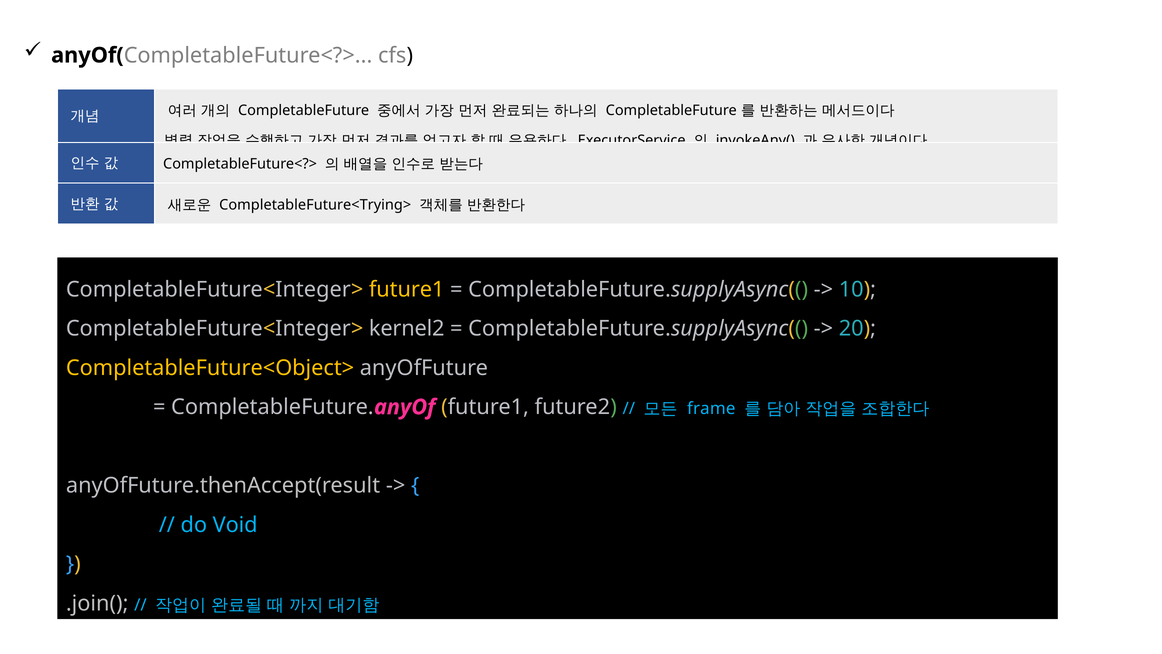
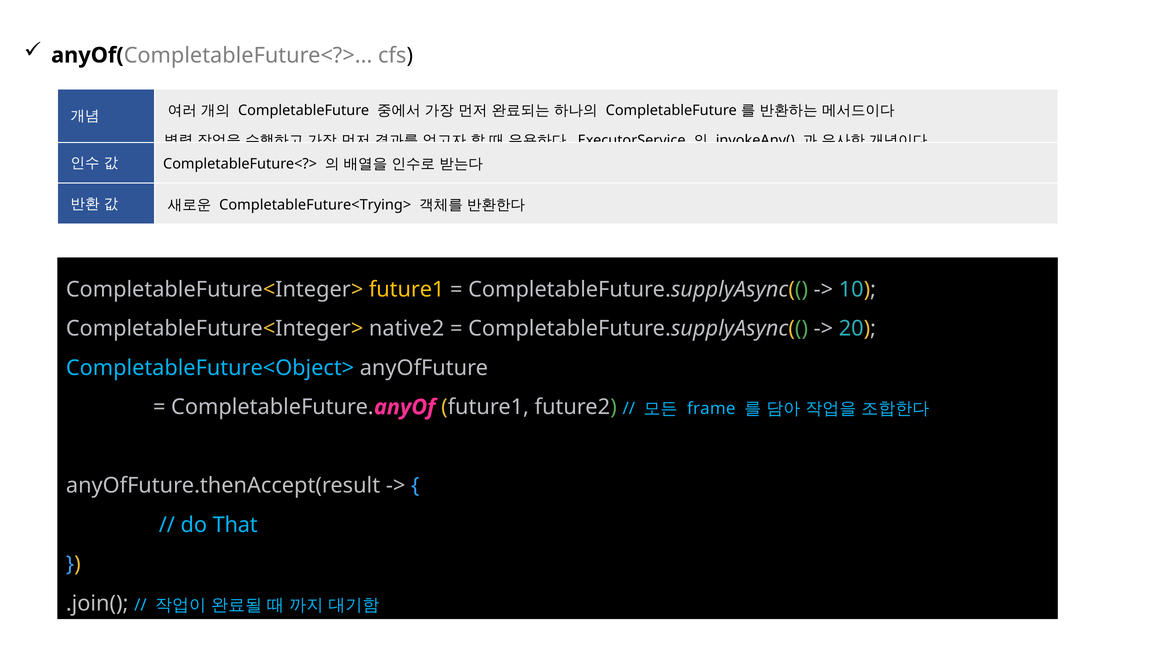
kernel2: kernel2 -> native2
CompletableFuture<Object> colour: yellow -> light blue
Void: Void -> That
